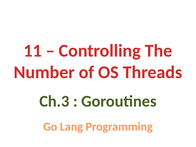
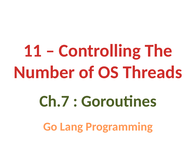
Ch.3: Ch.3 -> Ch.7
